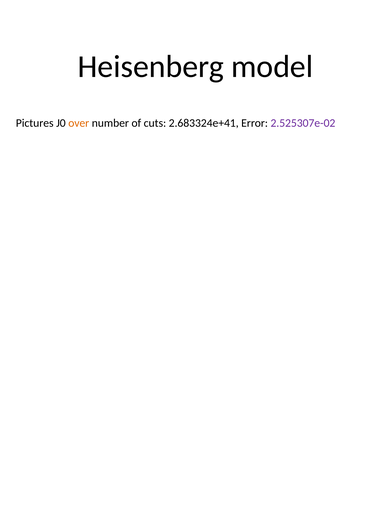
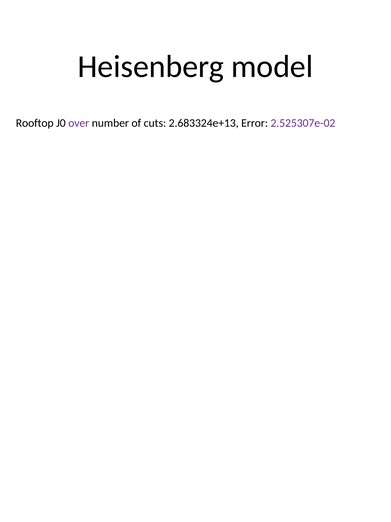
Pictures: Pictures -> Rooftop
over colour: orange -> purple
2.683324e+41: 2.683324e+41 -> 2.683324e+13
